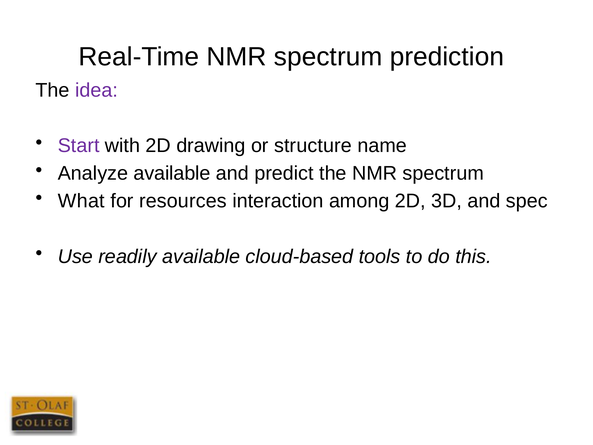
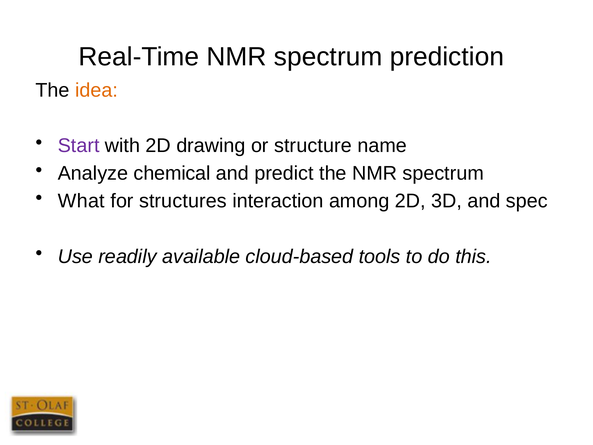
idea colour: purple -> orange
Analyze available: available -> chemical
resources: resources -> structures
